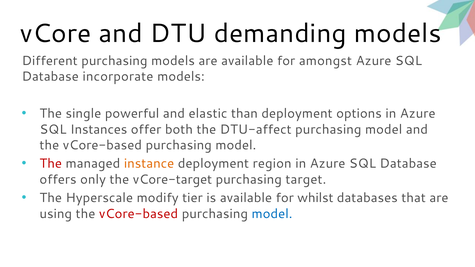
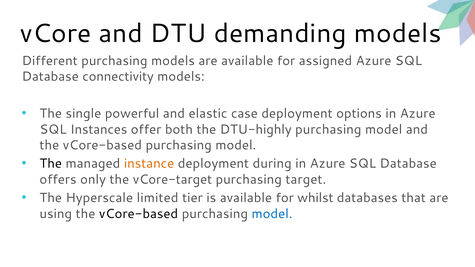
amongst: amongst -> assigned
incorporate: incorporate -> connectivity
than: than -> case
DTU-affect: DTU-affect -> DTU-highly
The at (51, 164) colour: red -> black
region: region -> during
modify: modify -> limited
vCore-based at (139, 214) colour: red -> black
